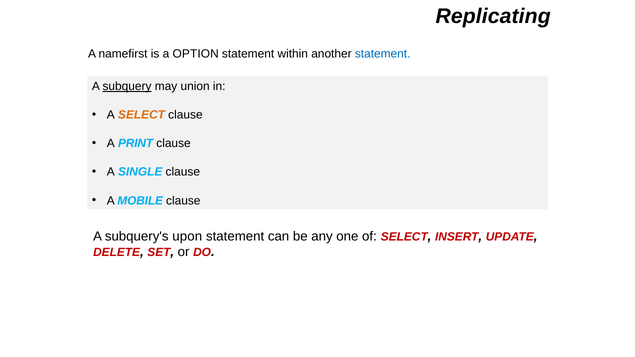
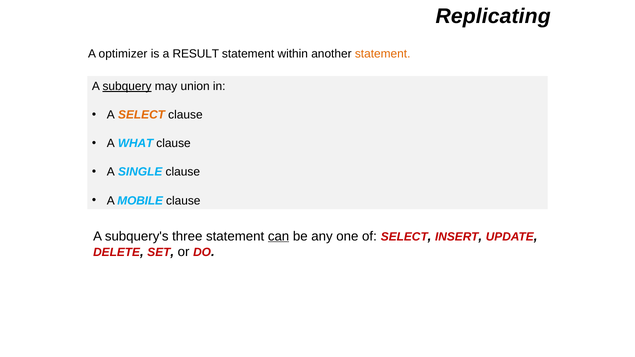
namefirst: namefirst -> optimizer
OPTION: OPTION -> RESULT
statement at (383, 54) colour: blue -> orange
PRINT: PRINT -> WHAT
upon: upon -> three
can underline: none -> present
